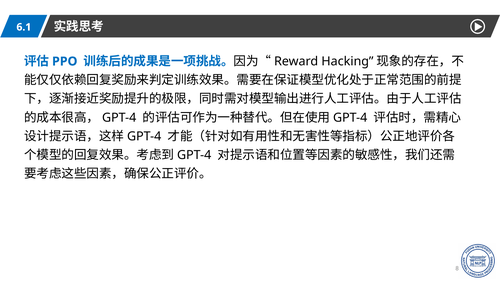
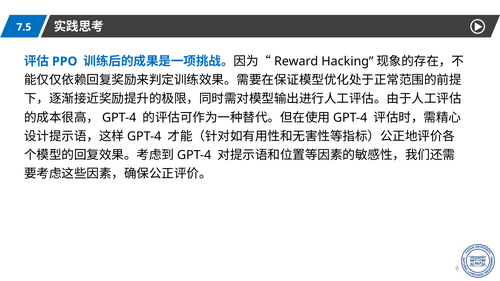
6.1: 6.1 -> 7.5
